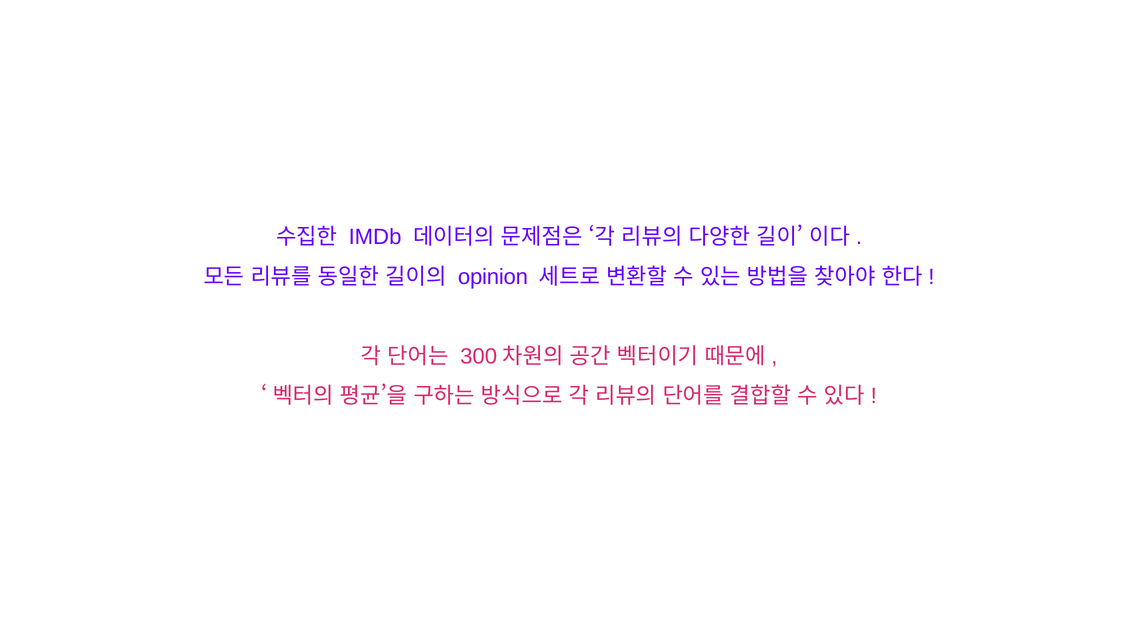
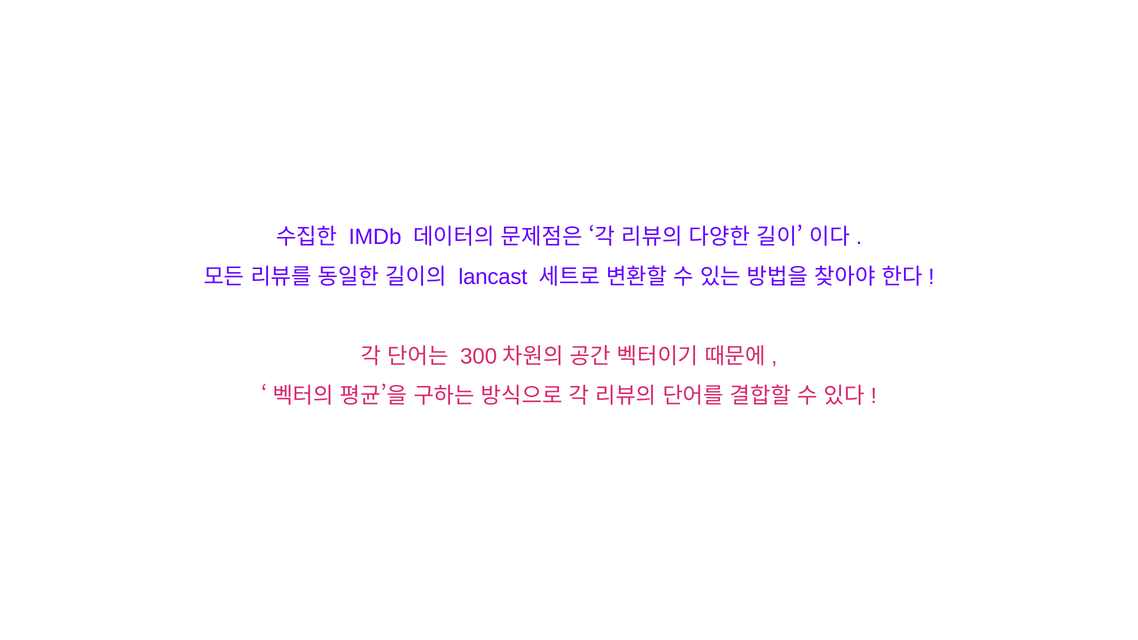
opinion: opinion -> lancast
